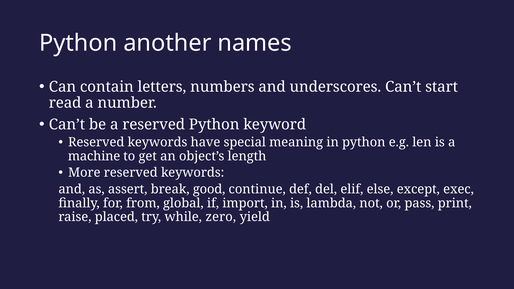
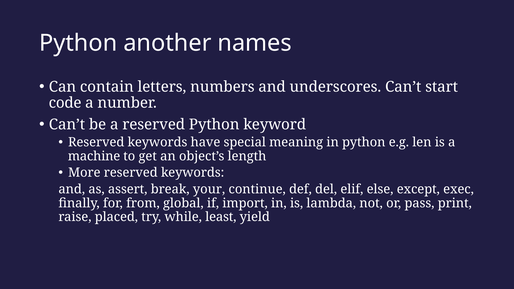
read: read -> code
good: good -> your
zero: zero -> least
